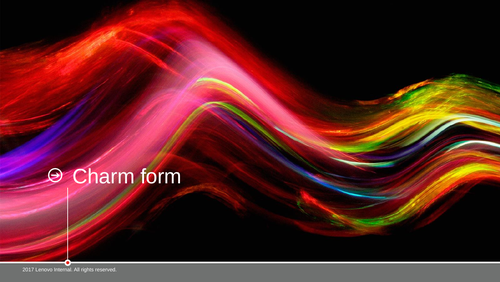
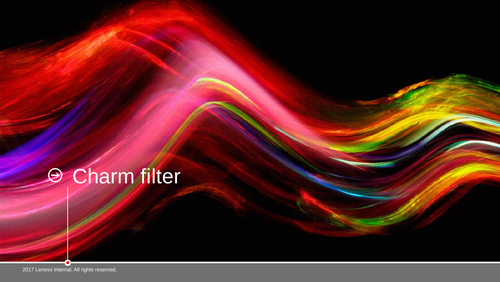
form: form -> filter
